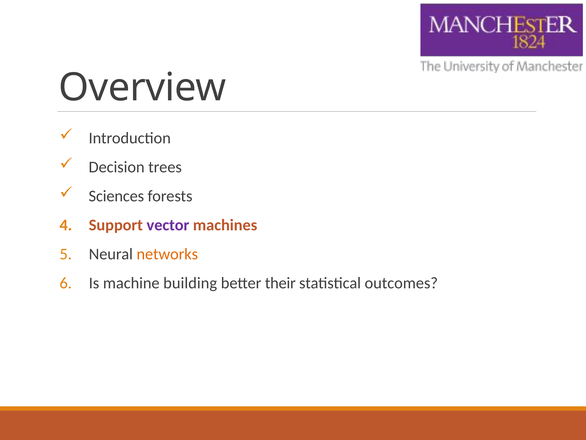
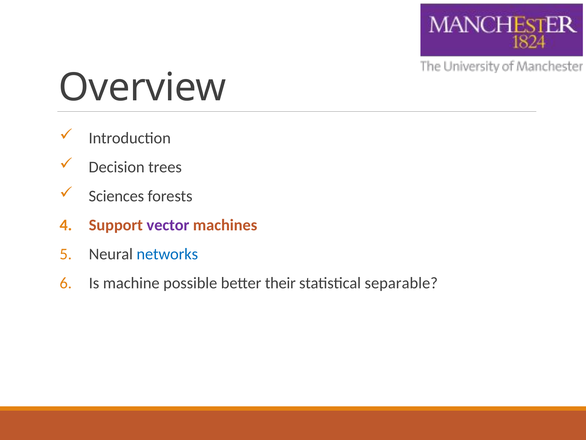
networks colour: orange -> blue
building: building -> possible
outcomes: outcomes -> separable
